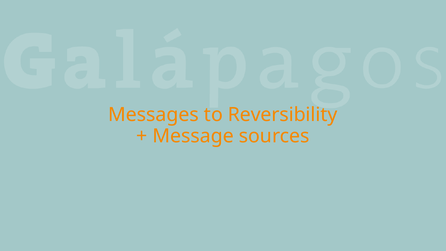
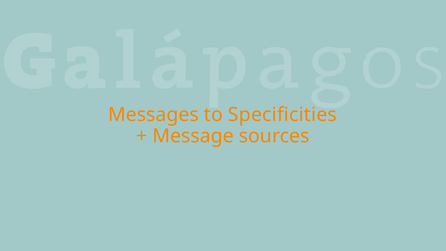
Reversibility: Reversibility -> Specificities
